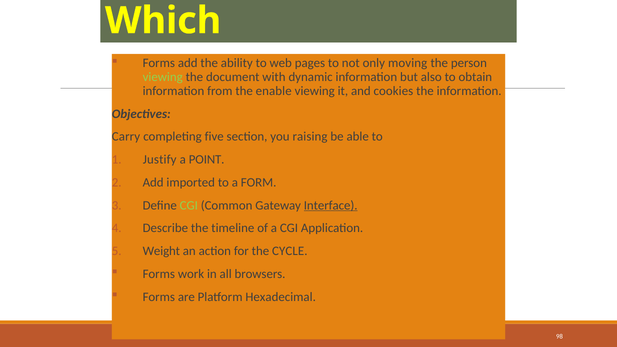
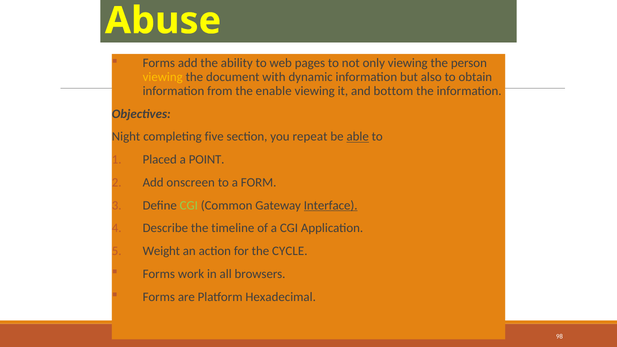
Which: Which -> Abuse
only moving: moving -> viewing
viewing at (163, 77) colour: light green -> yellow
cookies: cookies -> bottom
Carry: Carry -> Night
raising: raising -> repeat
able underline: none -> present
Justify: Justify -> Placed
imported: imported -> onscreen
